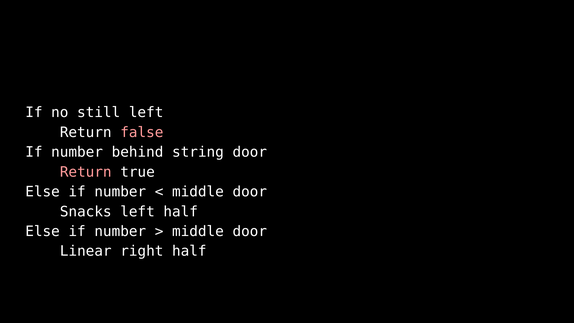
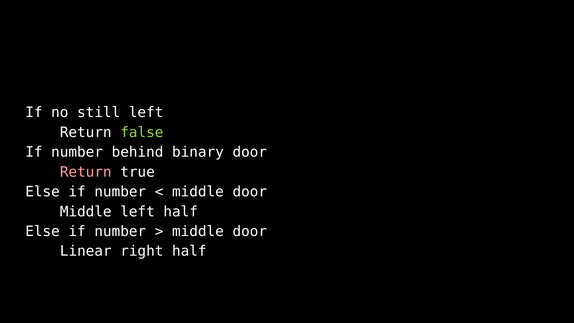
false colour: pink -> light green
string: string -> binary
Snacks at (86, 212): Snacks -> Middle
